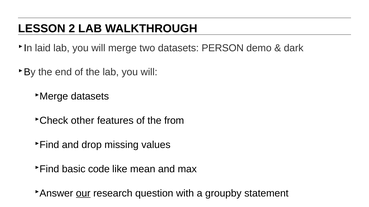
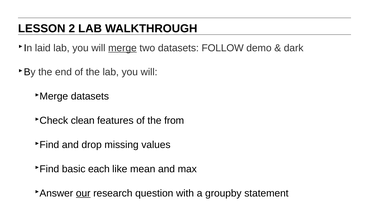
merge underline: none -> present
PERSON: PERSON -> FOLLOW
other: other -> clean
code: code -> each
